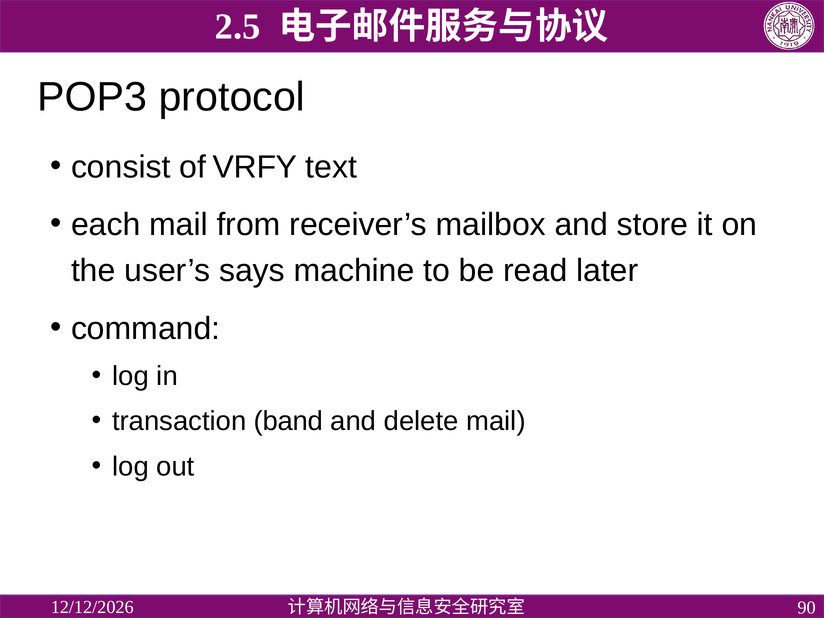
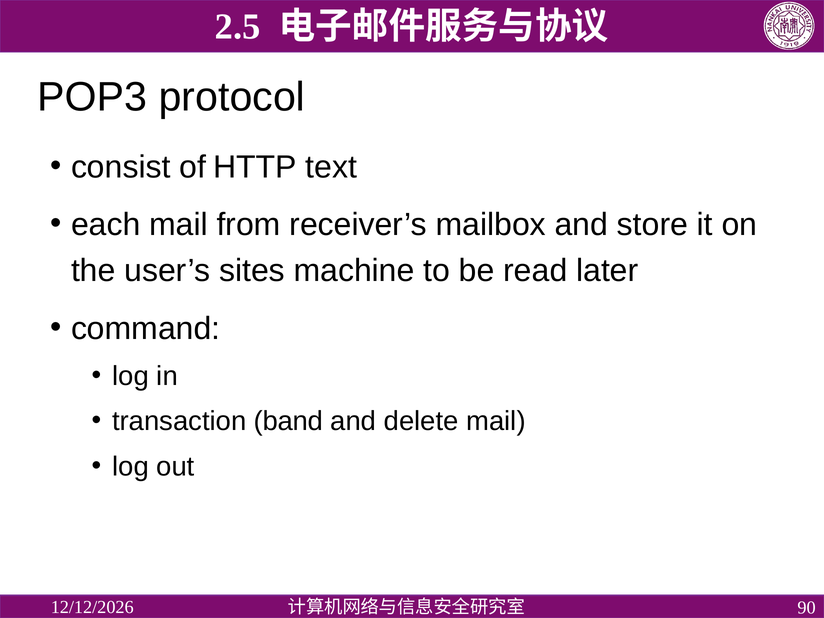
VRFY: VRFY -> HTTP
says: says -> sites
